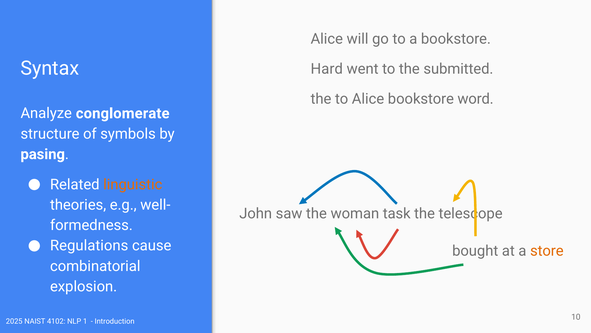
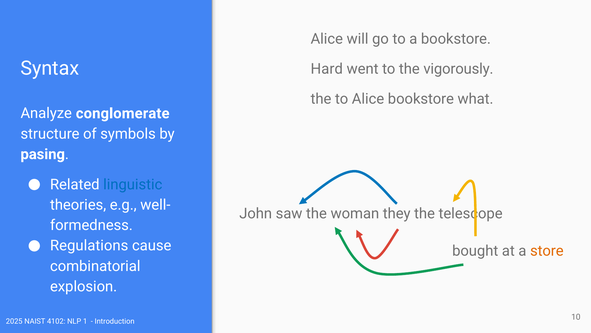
submitted: submitted -> vigorously
word: word -> what
linguistic colour: orange -> blue
task: task -> they
